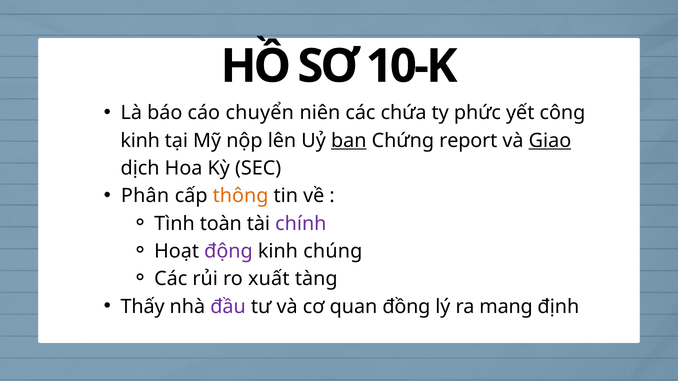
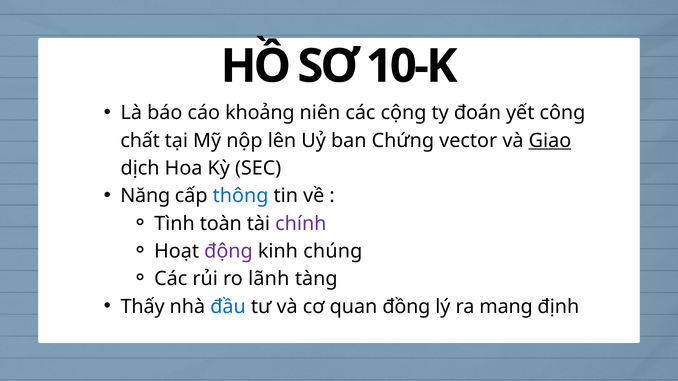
chuyển: chuyển -> khoảng
chứa: chứa -> cộng
phức: phức -> đoán
kinh at (140, 141): kinh -> chất
ban underline: present -> none
report: report -> vector
Phân: Phân -> Năng
thông colour: orange -> blue
xuất: xuất -> lãnh
đầu colour: purple -> blue
